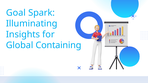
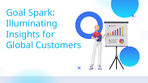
Containing: Containing -> Customers
